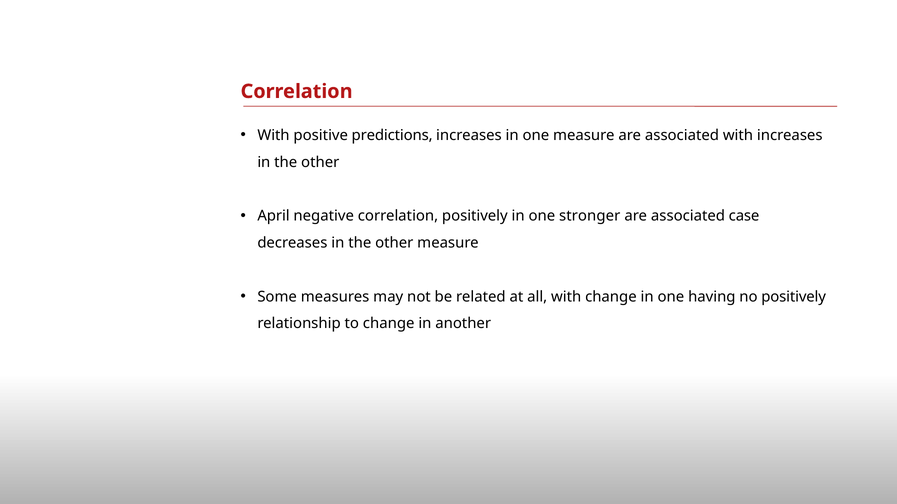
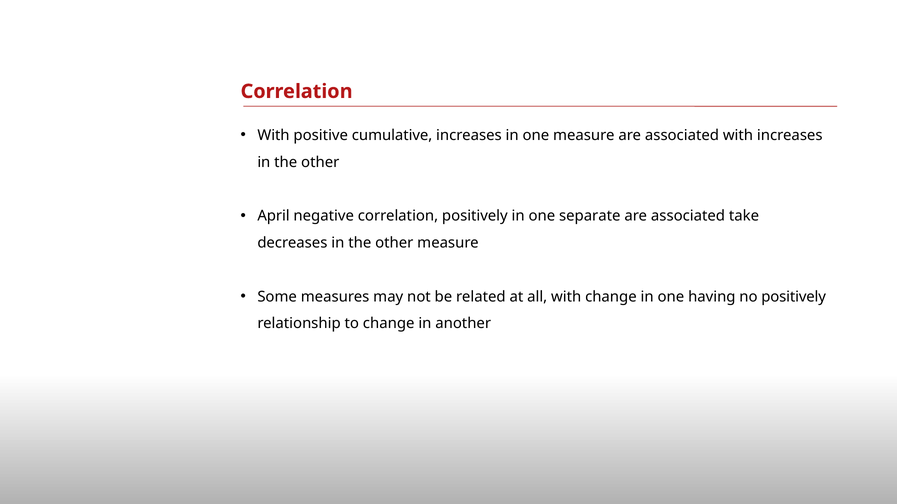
predictions: predictions -> cumulative
stronger: stronger -> separate
case: case -> take
